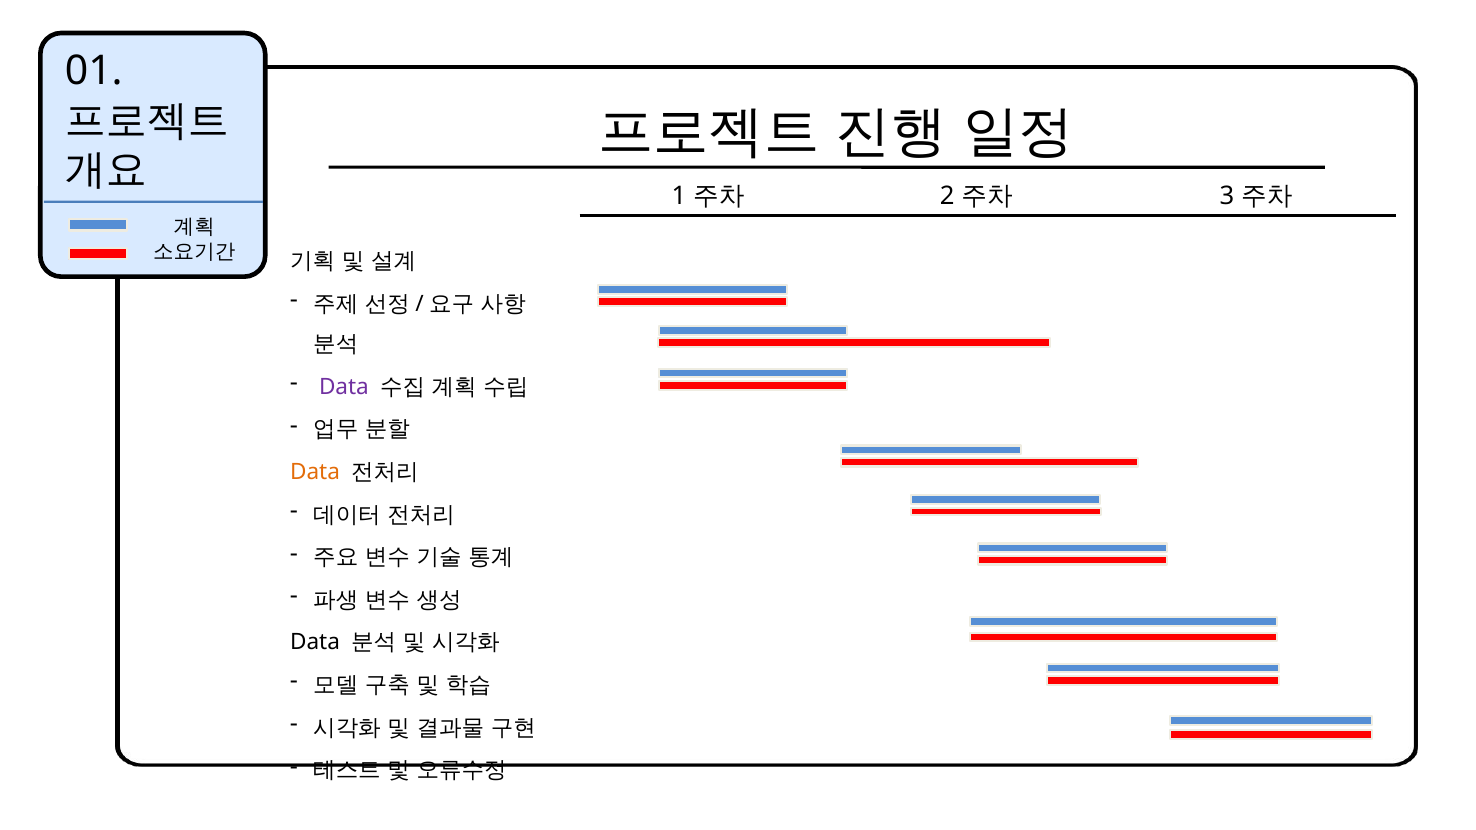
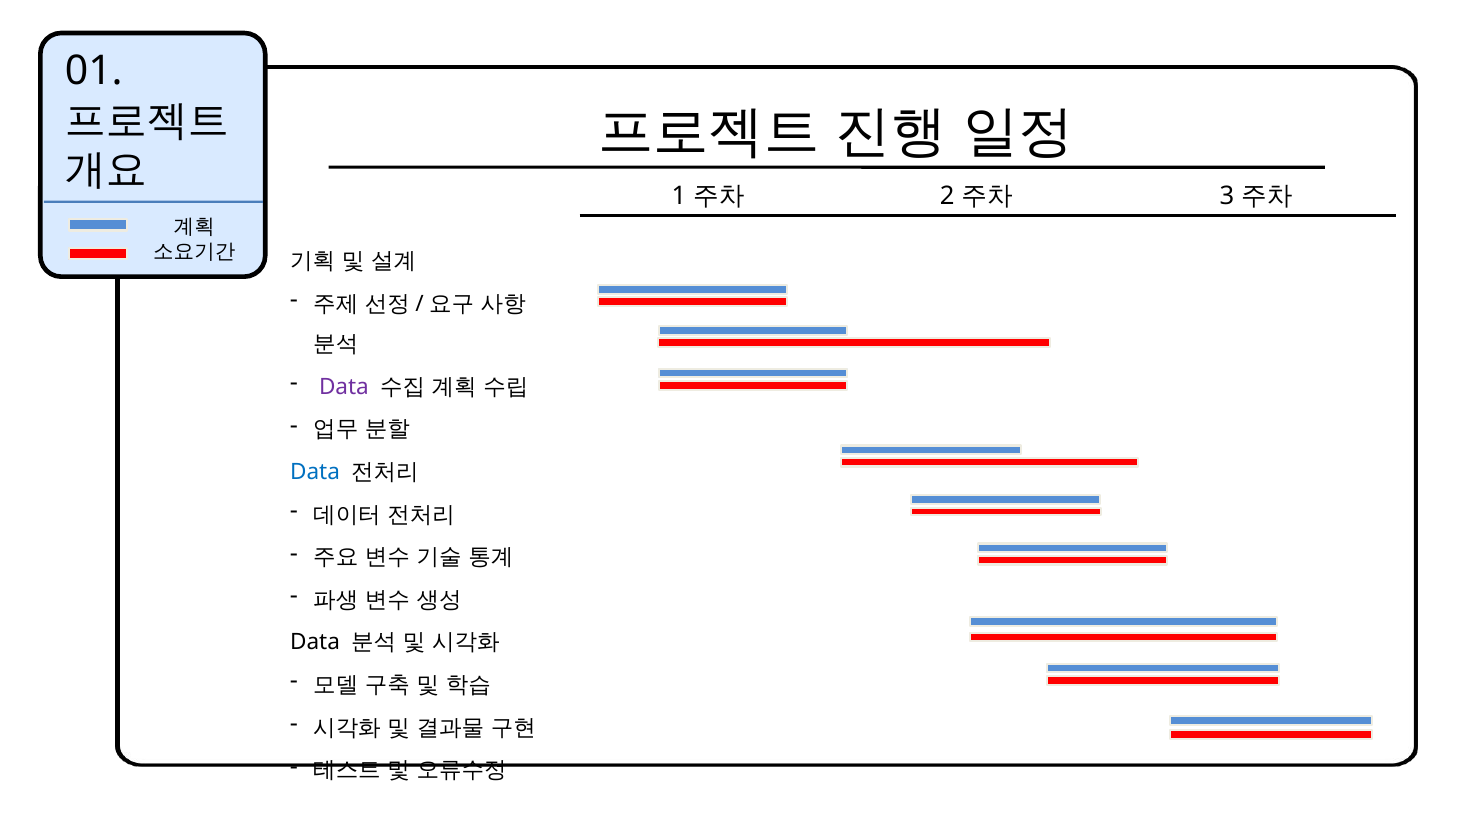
Data at (315, 472) colour: orange -> blue
